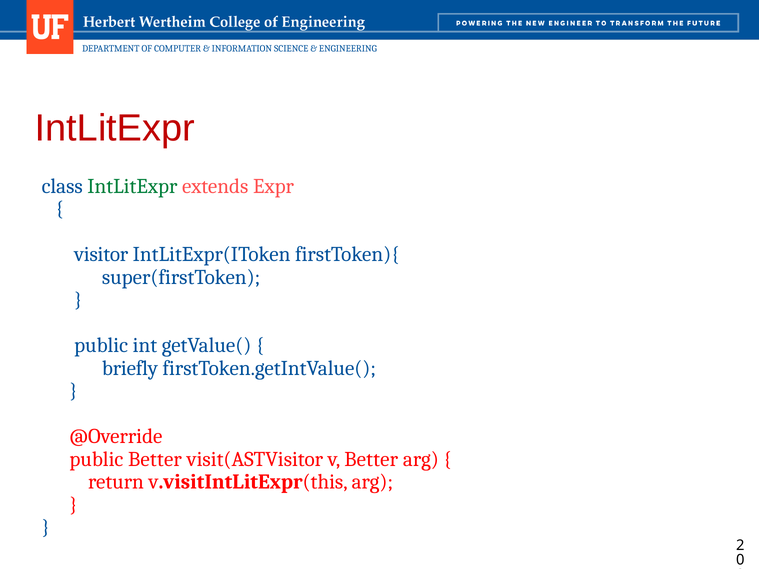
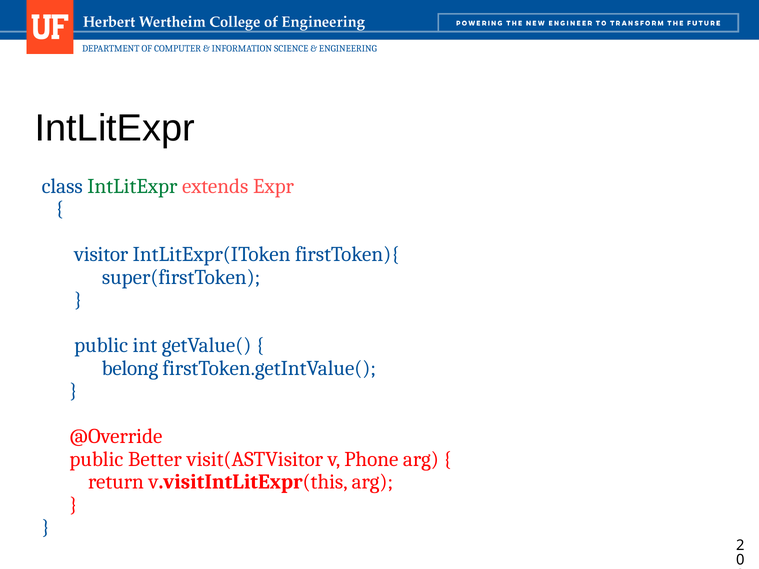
IntLitExpr at (115, 128) colour: red -> black
briefly: briefly -> belong
v Better: Better -> Phone
